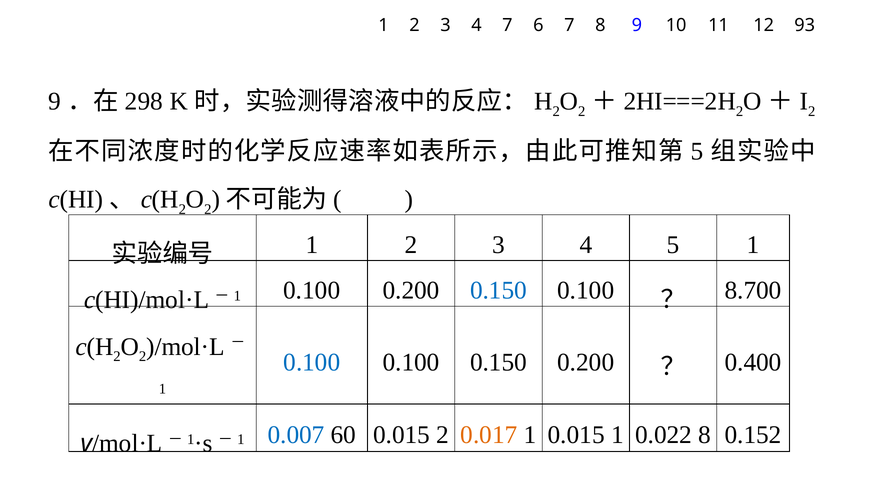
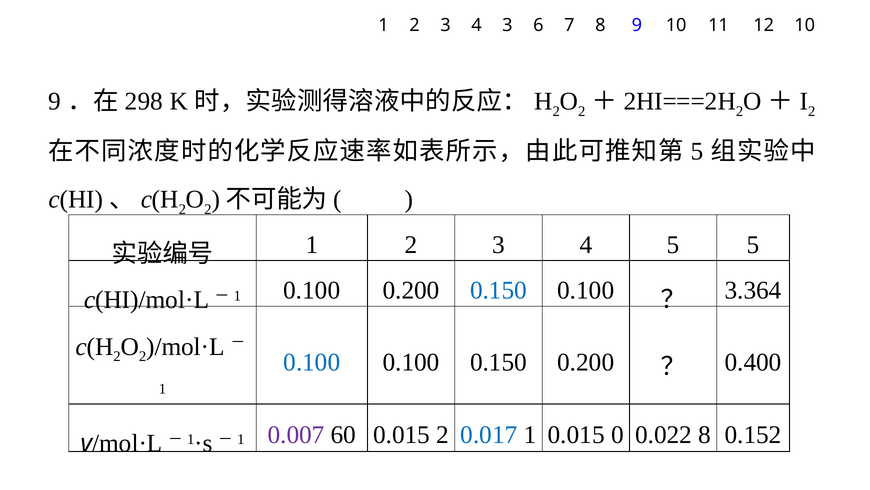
4 7: 7 -> 3
12 93: 93 -> 10
5 1: 1 -> 5
8.700: 8.700 -> 3.364
0.007 colour: blue -> purple
0.017 colour: orange -> blue
0.015 1: 1 -> 0
